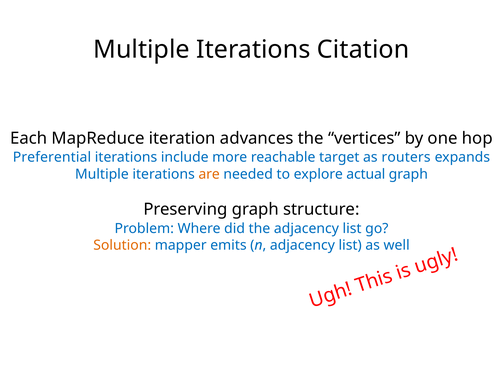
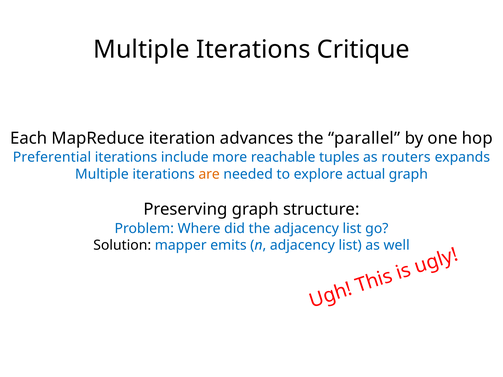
Citation: Citation -> Critique
vertices: vertices -> parallel
target: target -> tuples
Solution colour: orange -> black
